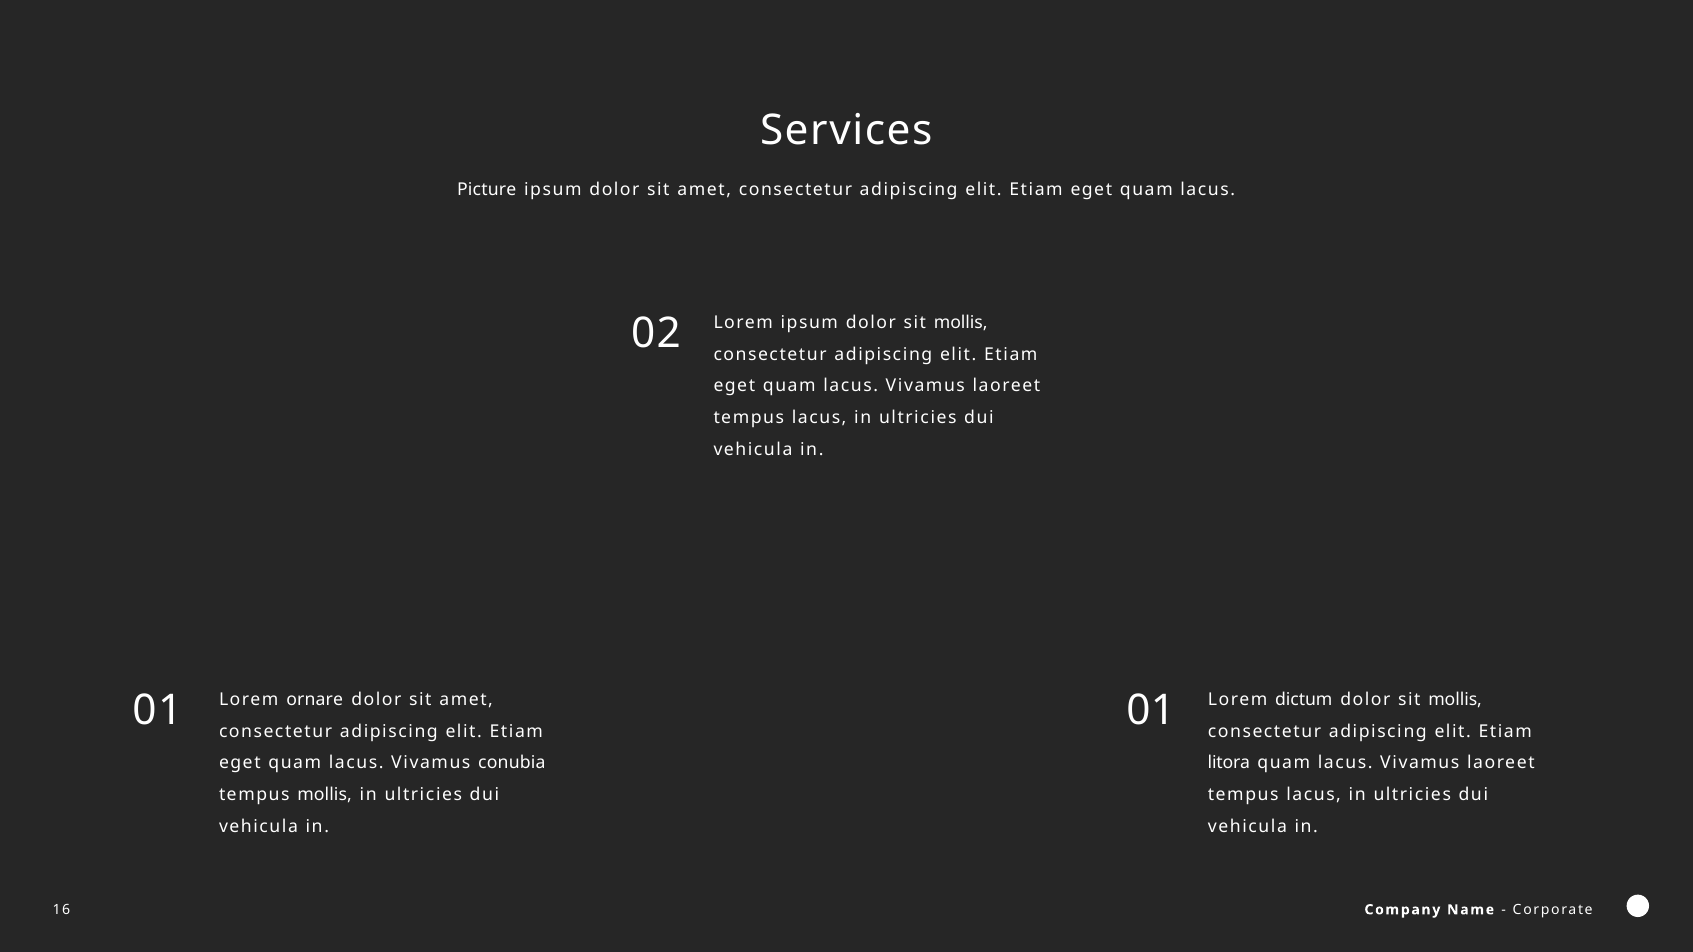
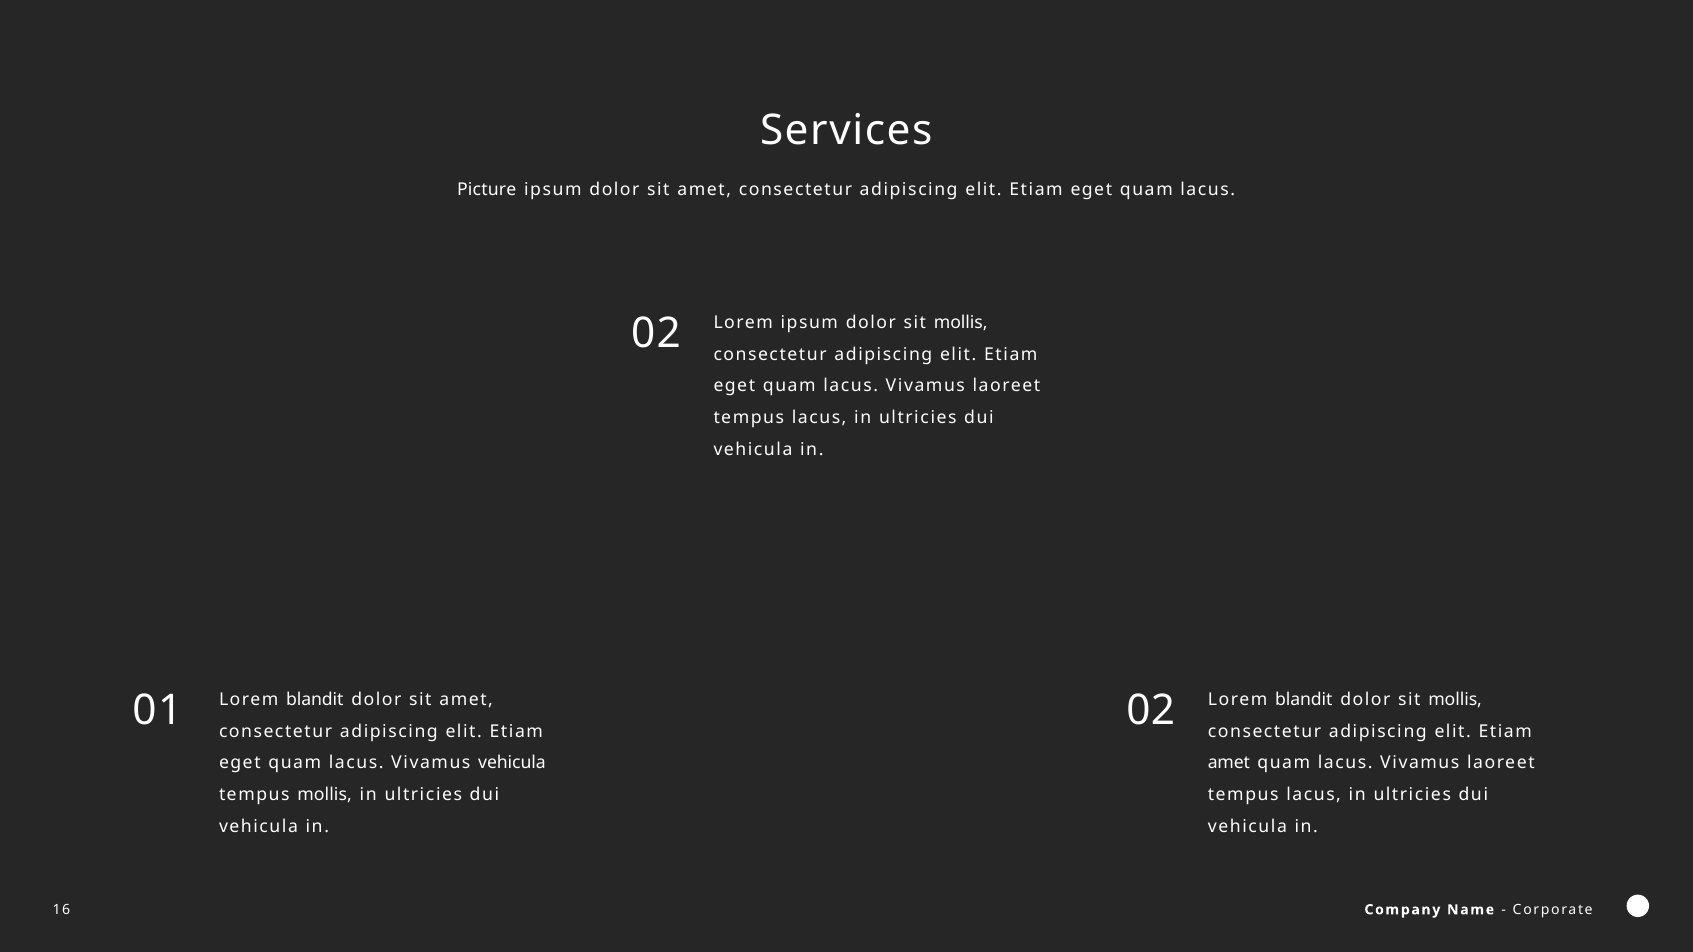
ornare at (315, 700): ornare -> blandit
dictum at (1304, 700): dictum -> blandit
01 01: 01 -> 02
Vivamus conubia: conubia -> vehicula
litora at (1229, 763): litora -> amet
